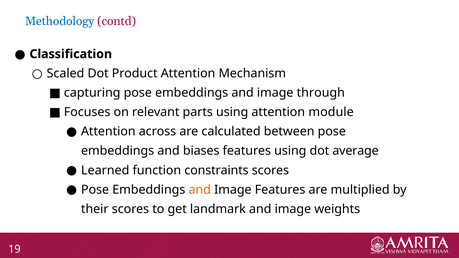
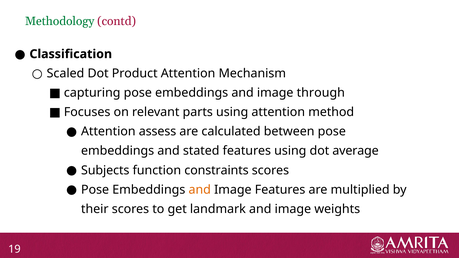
Methodology colour: blue -> green
module: module -> method
across: across -> assess
biases: biases -> stated
Learned: Learned -> Subjects
